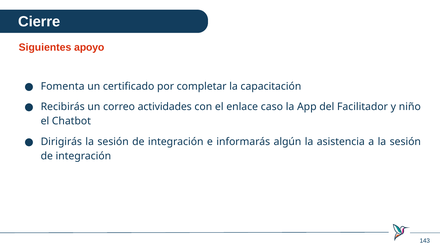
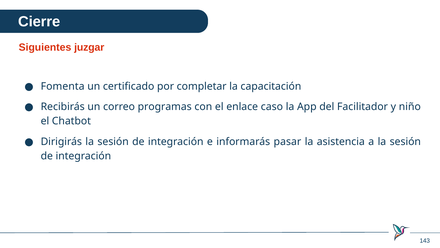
apoyo: apoyo -> juzgar
actividades: actividades -> programas
algún: algún -> pasar
